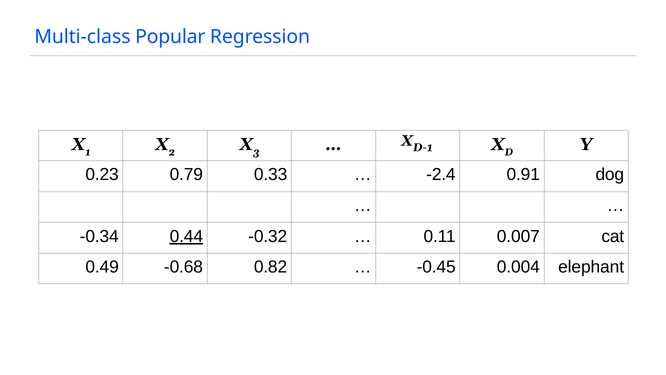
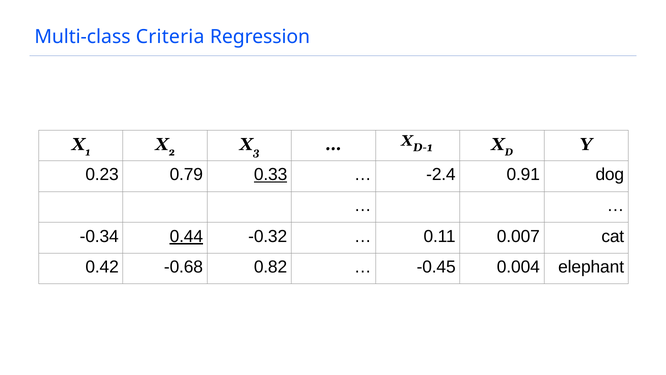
Popular: Popular -> Criteria
0.33 underline: none -> present
0.49: 0.49 -> 0.42
